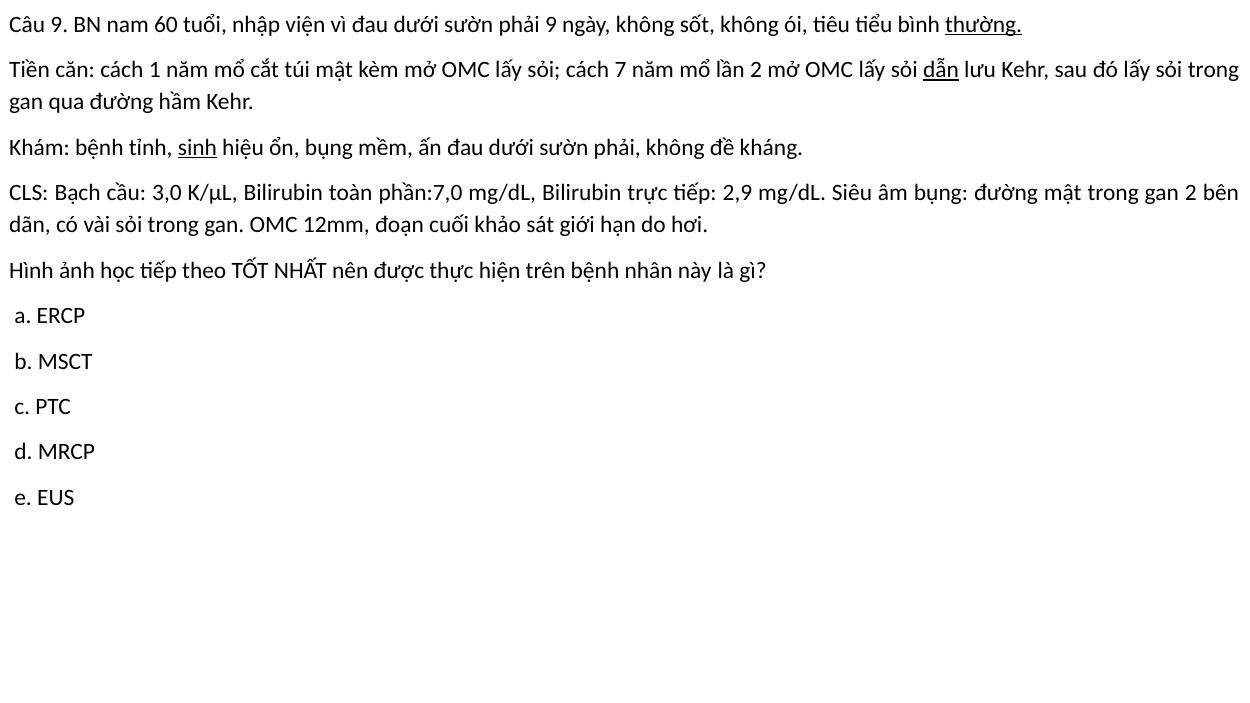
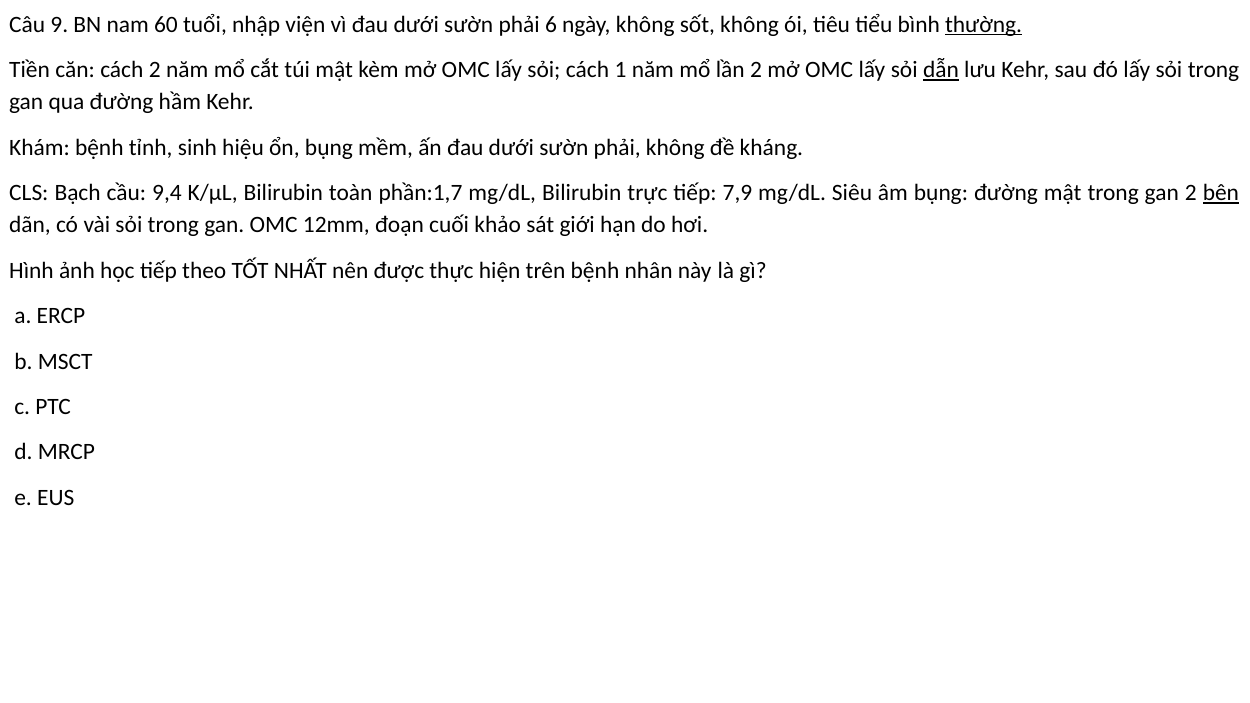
phải 9: 9 -> 6
cách 1: 1 -> 2
7: 7 -> 1
sinh underline: present -> none
3,0: 3,0 -> 9,4
phần:7,0: phần:7,0 -> phần:1,7
2,9: 2,9 -> 7,9
bên underline: none -> present
